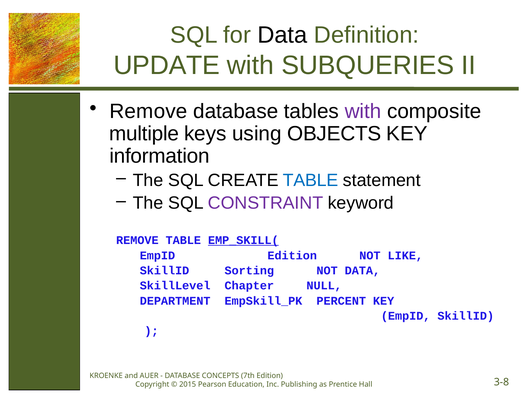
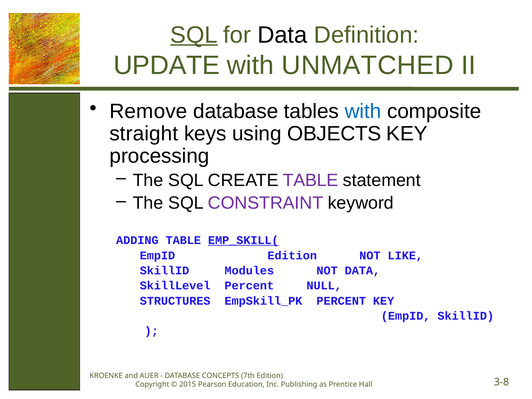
SQL at (194, 35) underline: none -> present
SUBQUERIES: SUBQUERIES -> UNMATCHED
with at (363, 111) colour: purple -> blue
multiple: multiple -> straight
information: information -> processing
TABLE at (311, 180) colour: blue -> purple
REMOVE at (137, 240): REMOVE -> ADDING
Sorting: Sorting -> Modules
SkillLevel Chapter: Chapter -> Percent
DEPARTMENT: DEPARTMENT -> STRUCTURES
